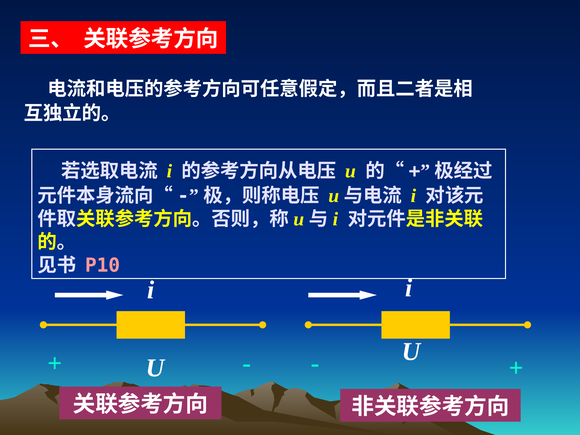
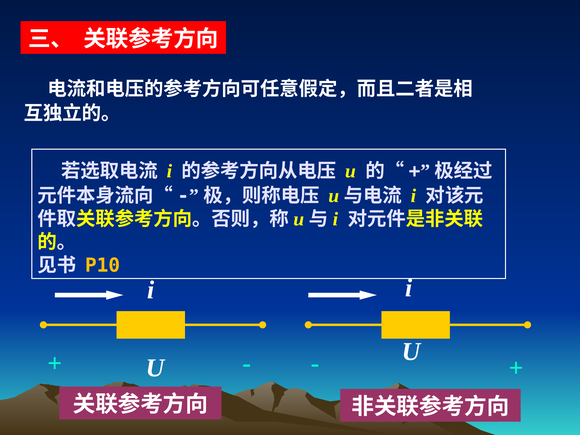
P10 colour: pink -> yellow
